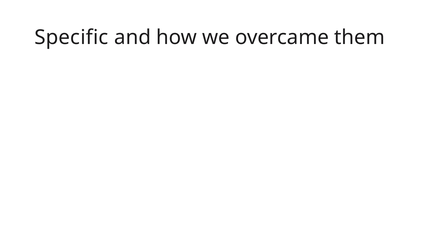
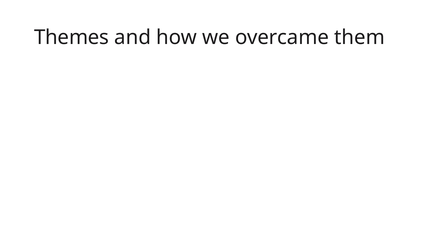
Specific: Specific -> Themes
